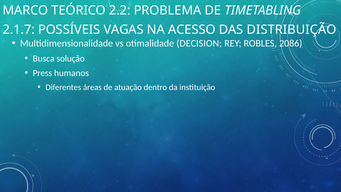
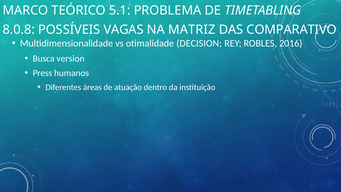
2.2: 2.2 -> 5.1
2.1.7: 2.1.7 -> 8.0.8
ACESSO: ACESSO -> MATRIZ
DISTRIBUIÇÃO: DISTRIBUIÇÃO -> COMPARATIVO
2086: 2086 -> 2016
solução: solução -> version
